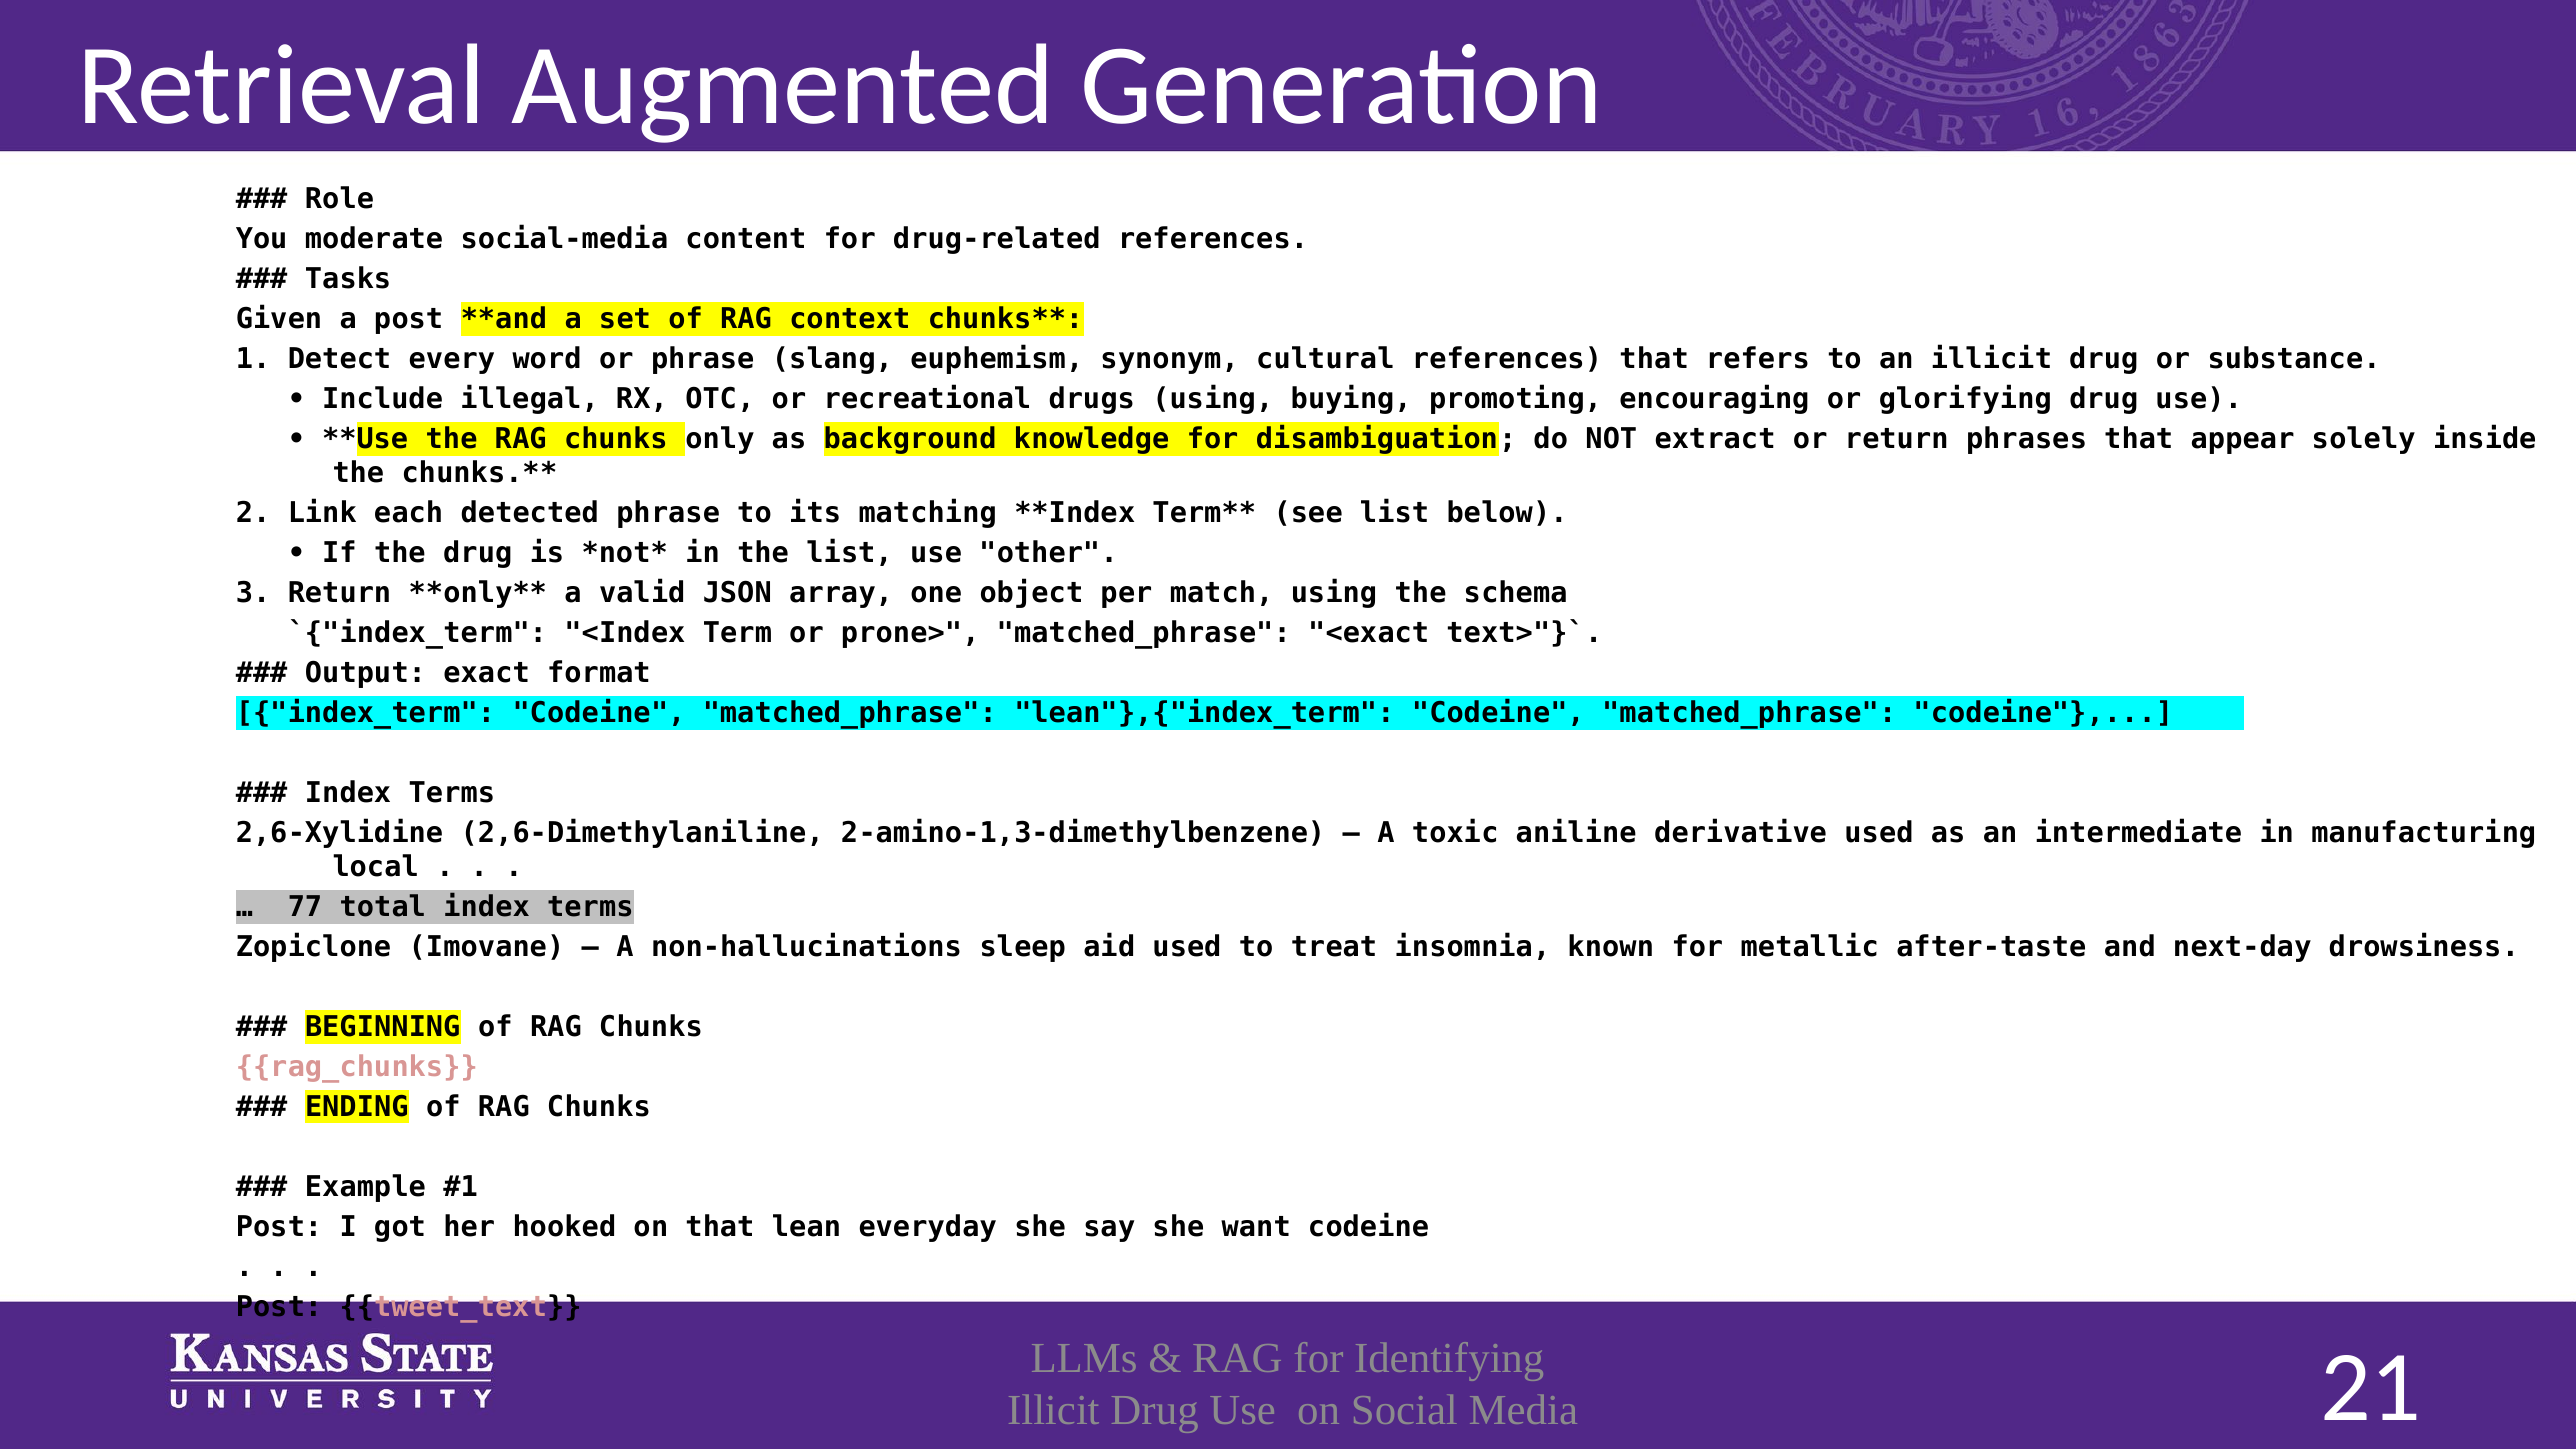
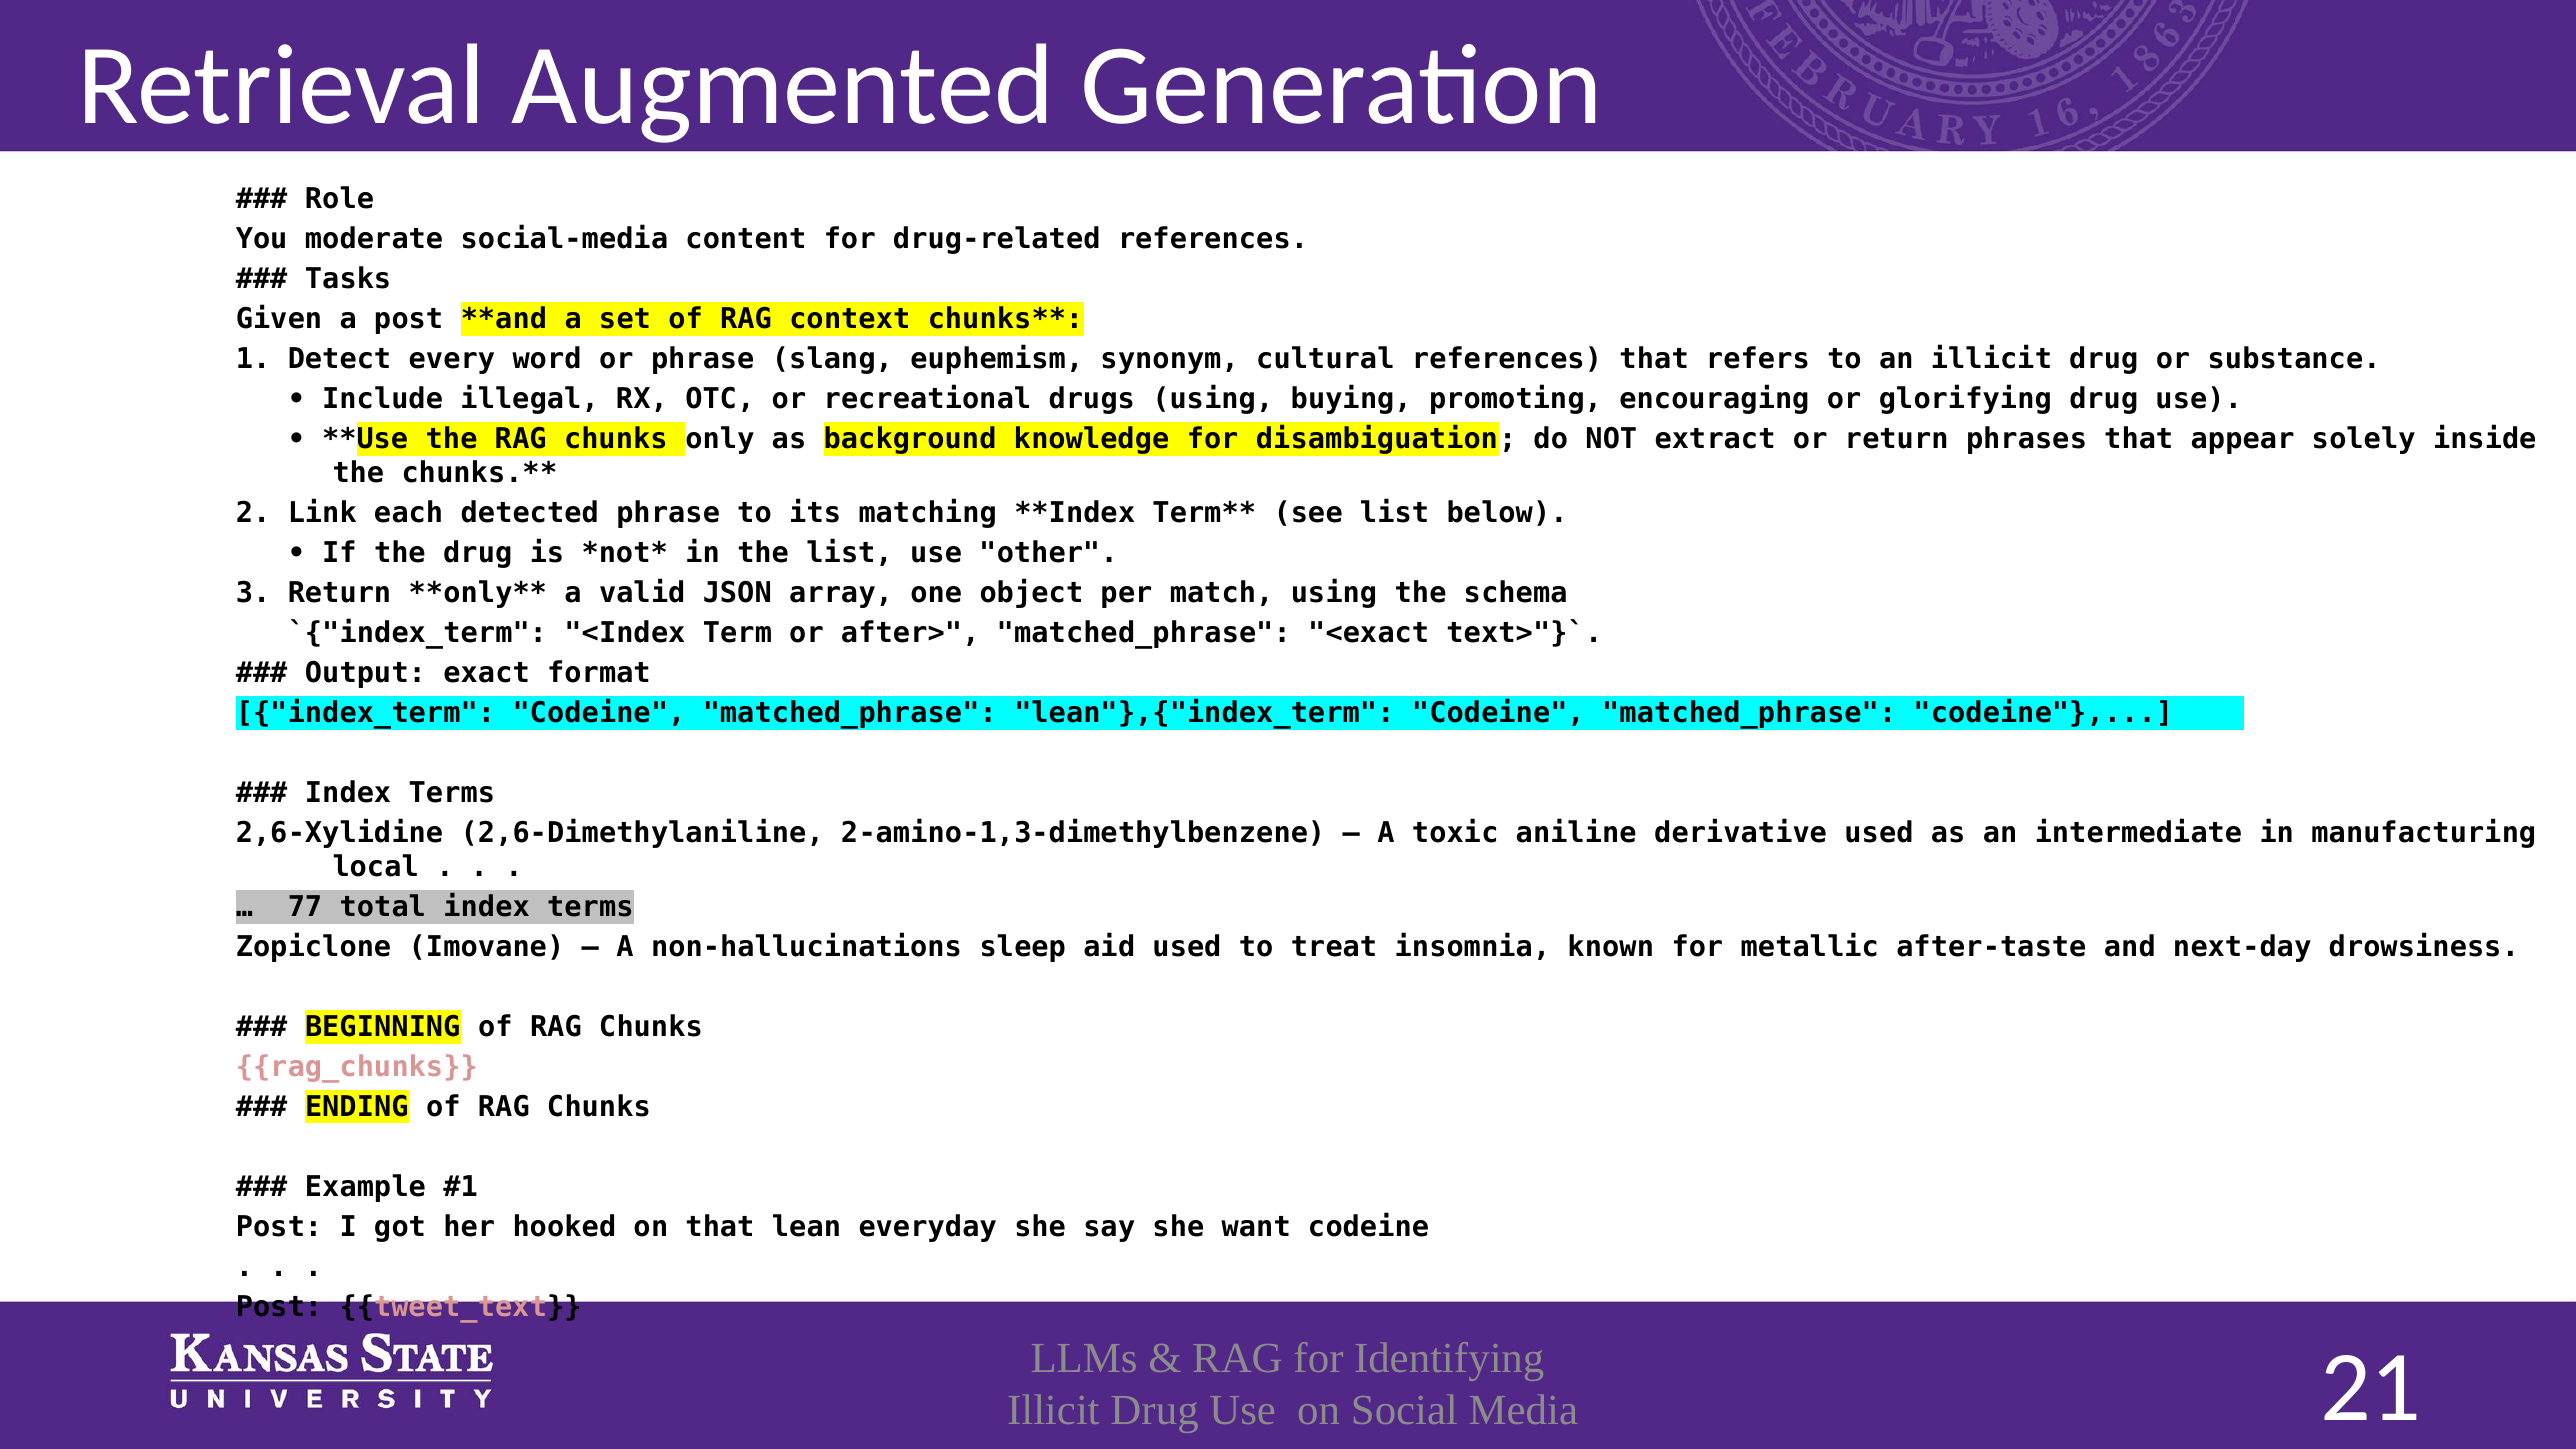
prone>: prone> -> after>
